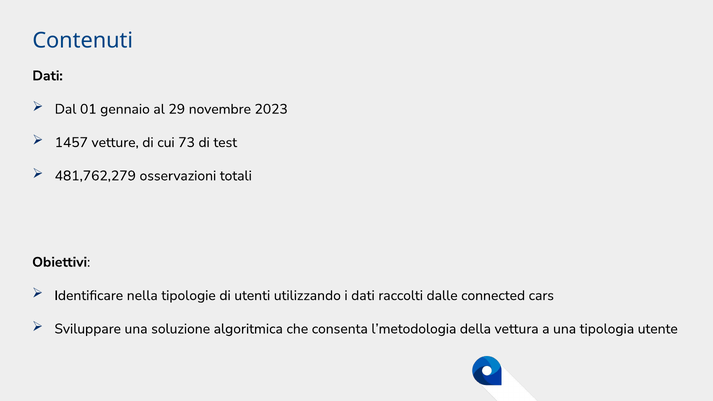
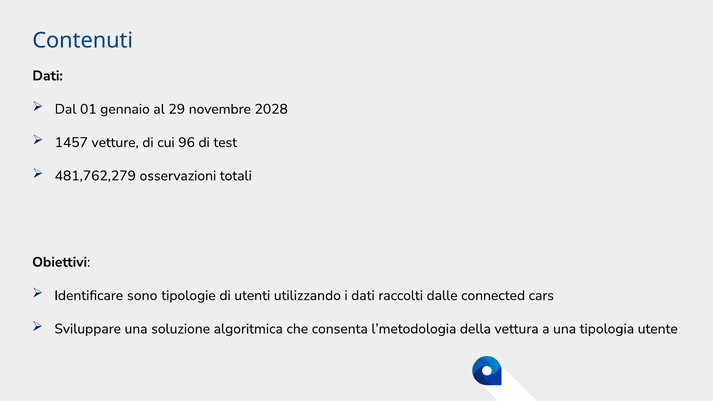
2023: 2023 -> 2028
73: 73 -> 96
nella: nella -> sono
